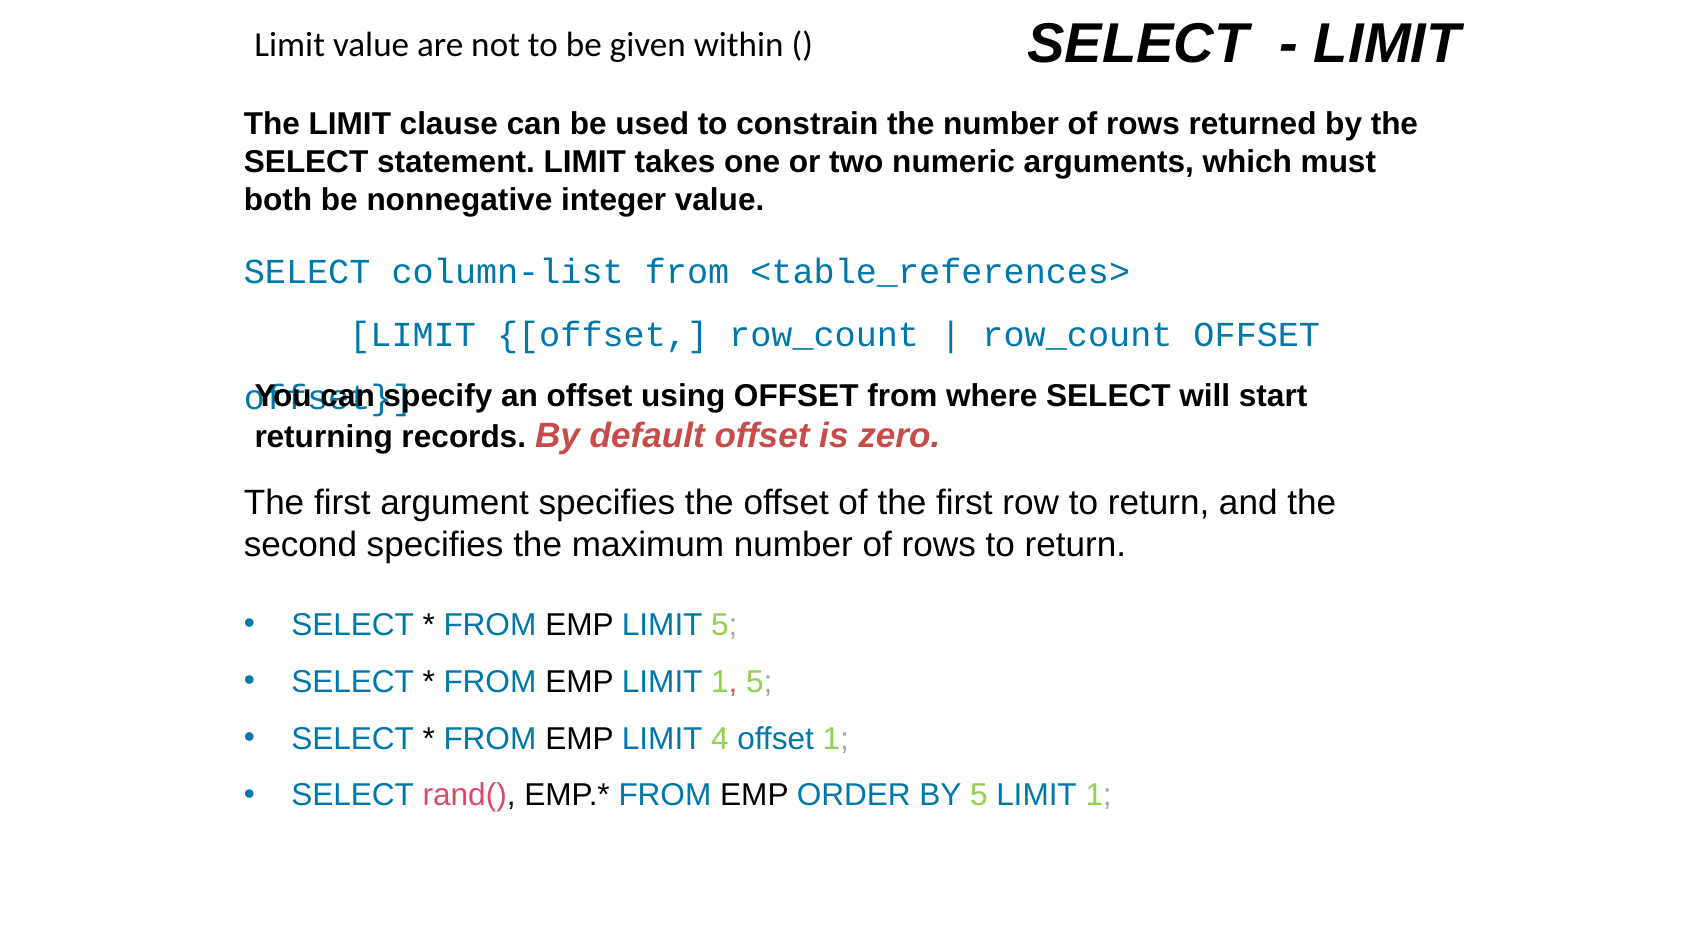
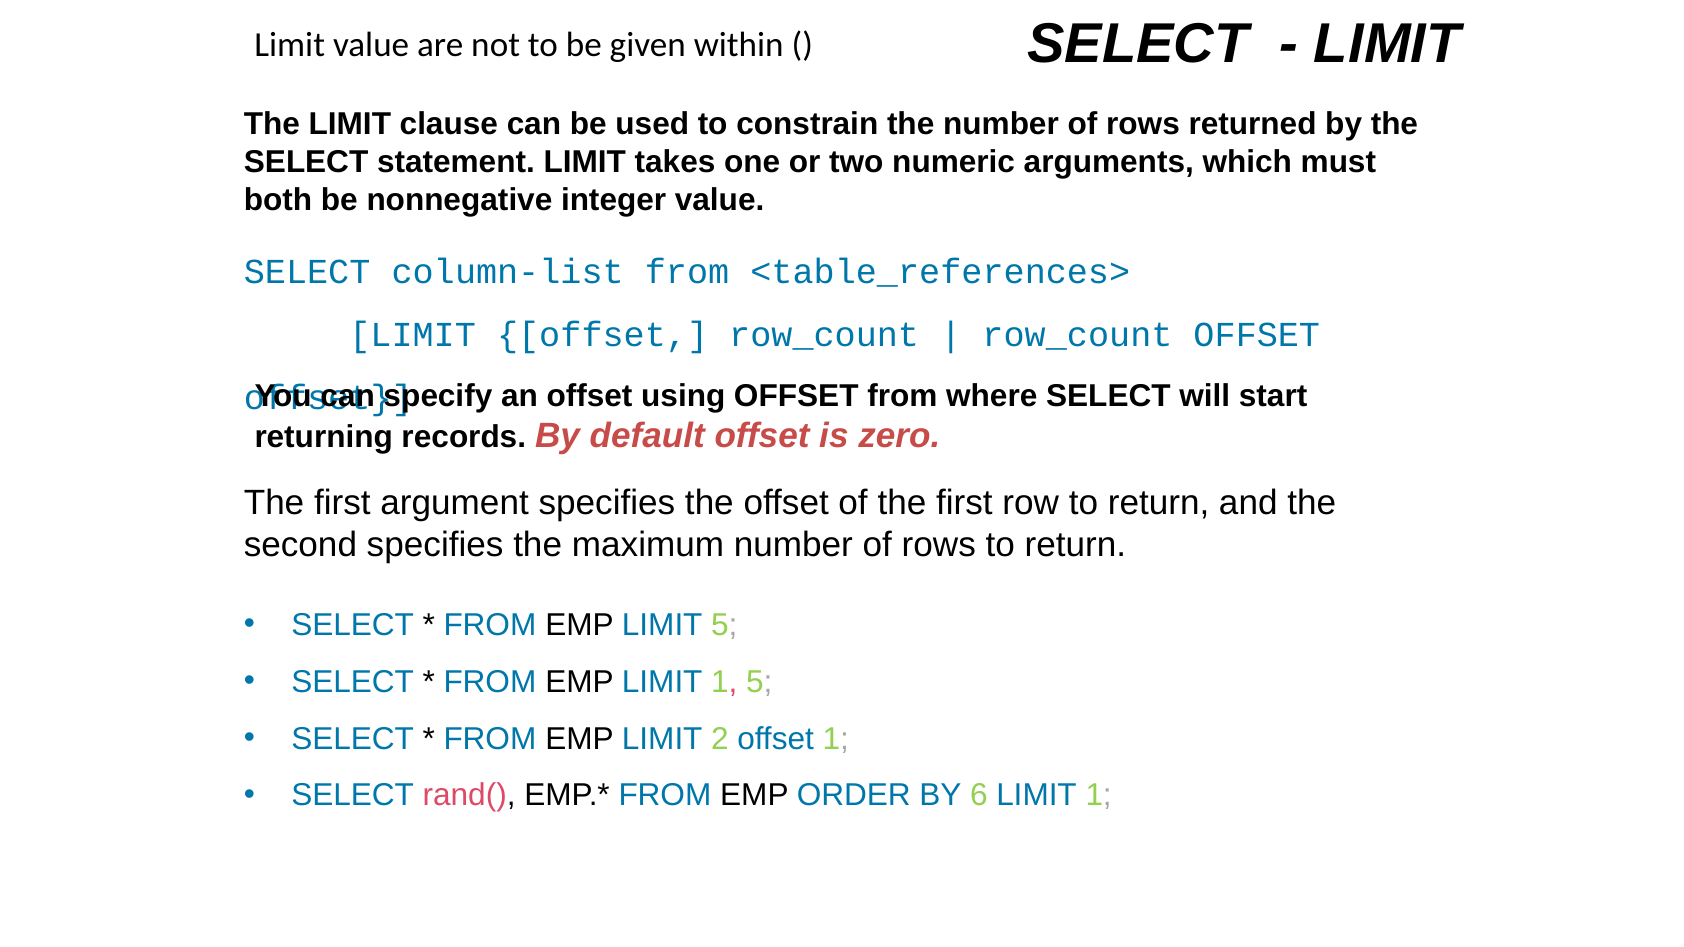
4: 4 -> 2
BY 5: 5 -> 6
